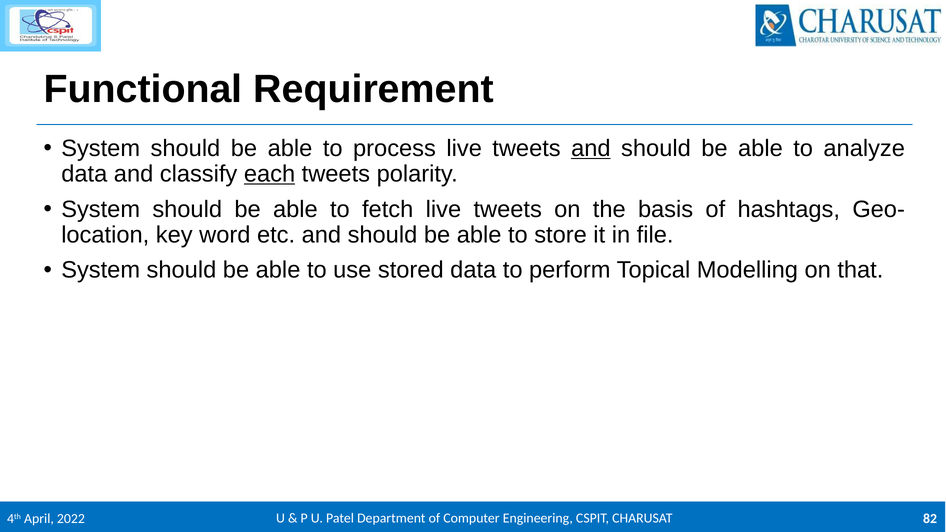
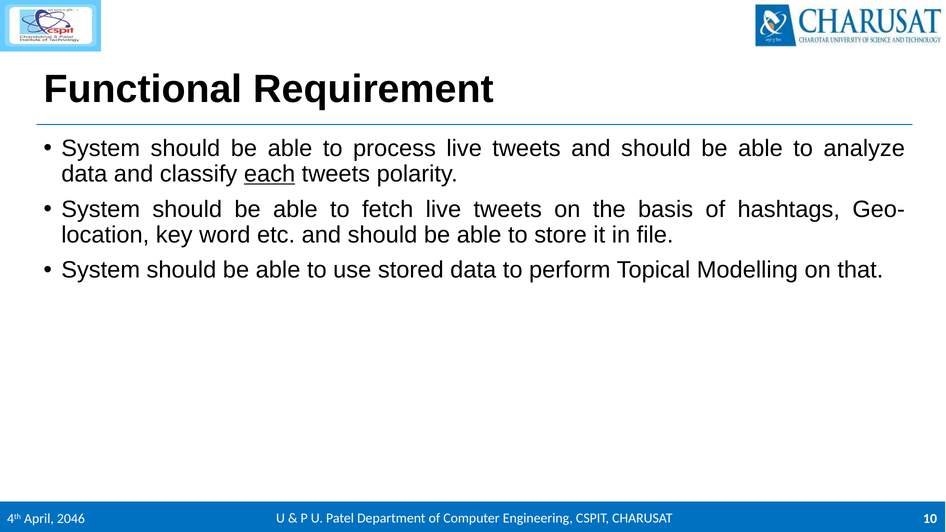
and at (591, 148) underline: present -> none
82: 82 -> 10
2022: 2022 -> 2046
